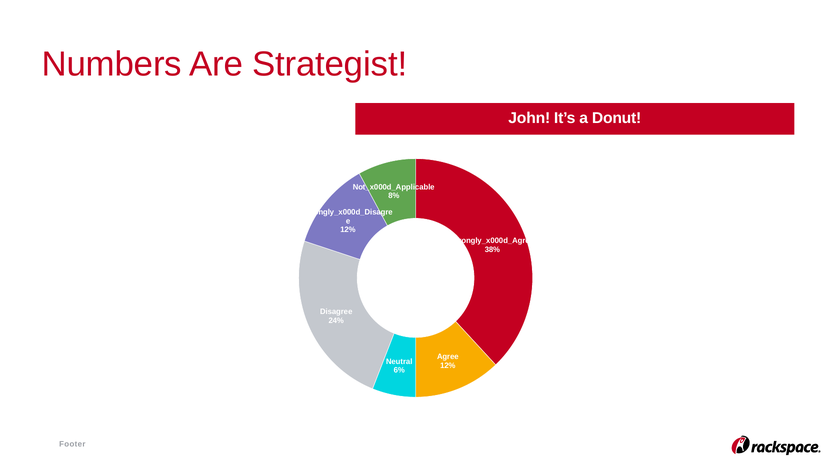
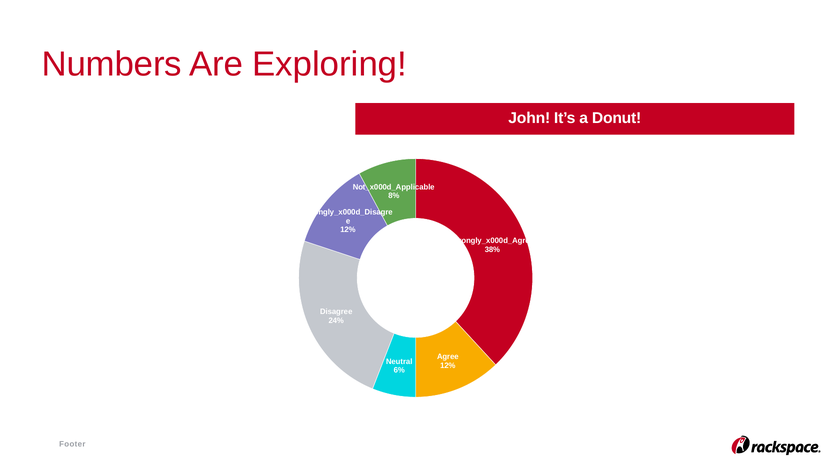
Strategist: Strategist -> Exploring
